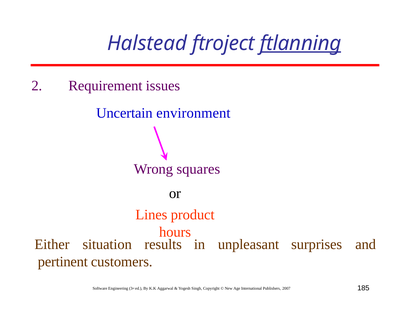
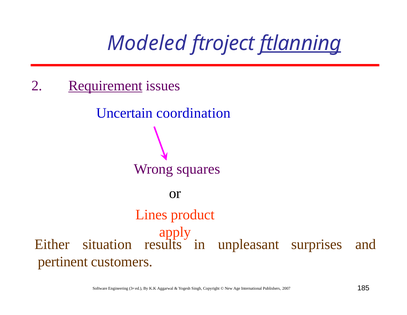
Halstead: Halstead -> Modeled
Requirement underline: none -> present
environment: environment -> coordination
hours: hours -> apply
